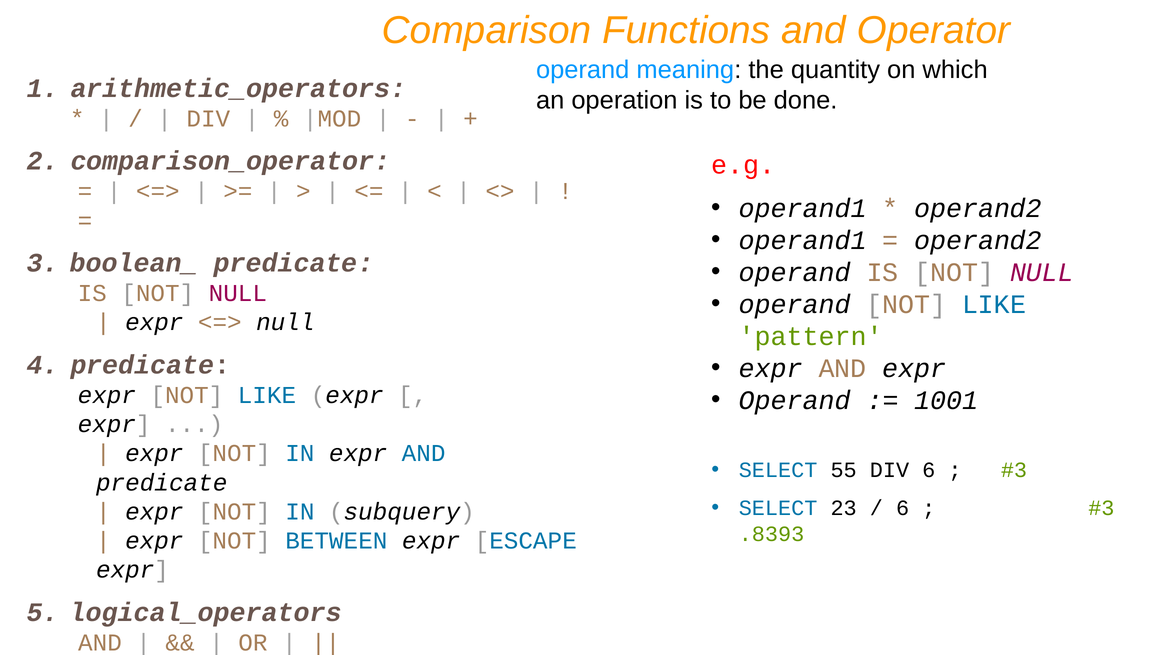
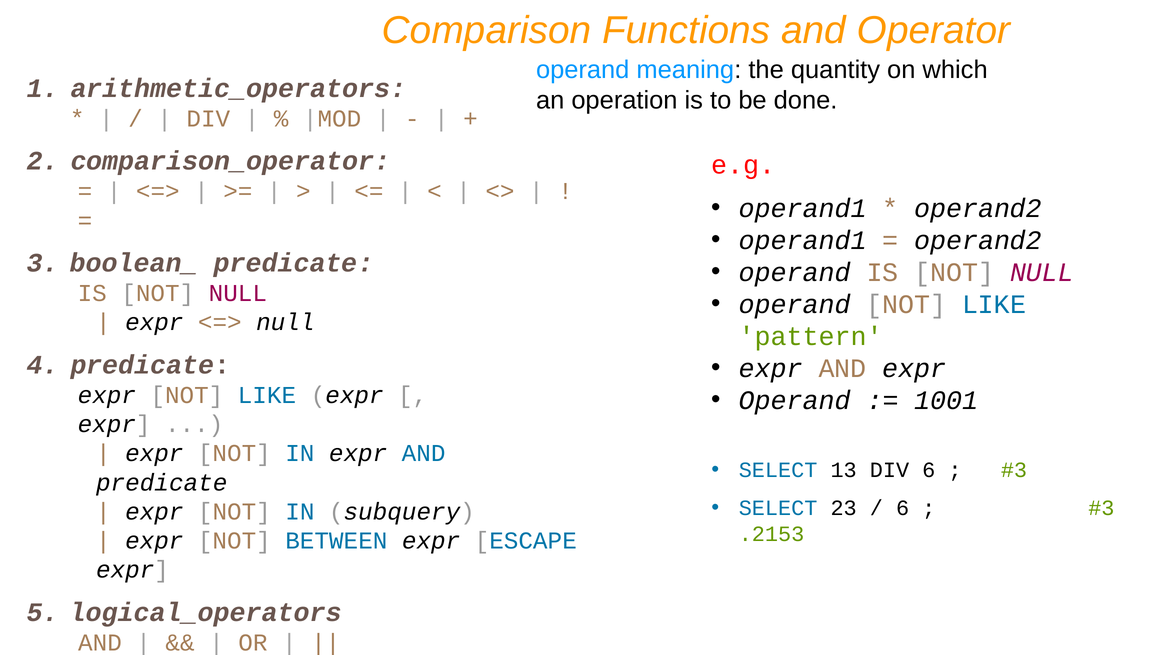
55: 55 -> 13
.8393: .8393 -> .2153
